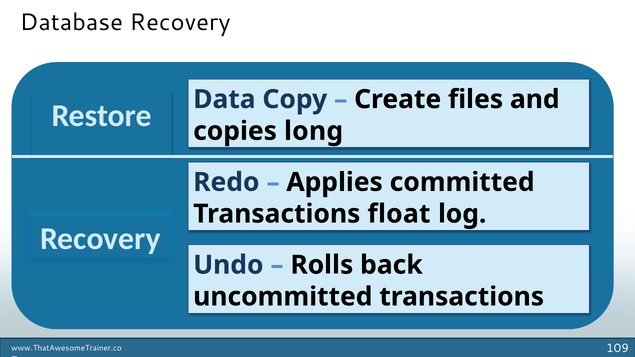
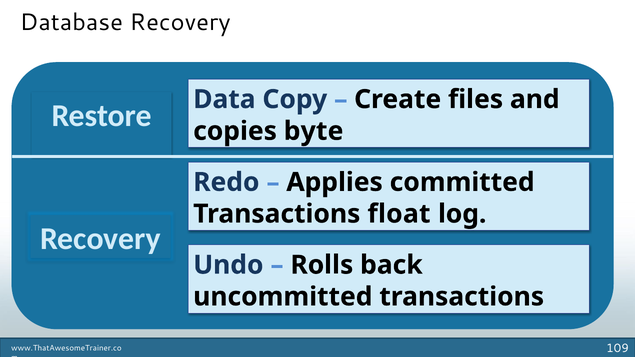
long: long -> byte
